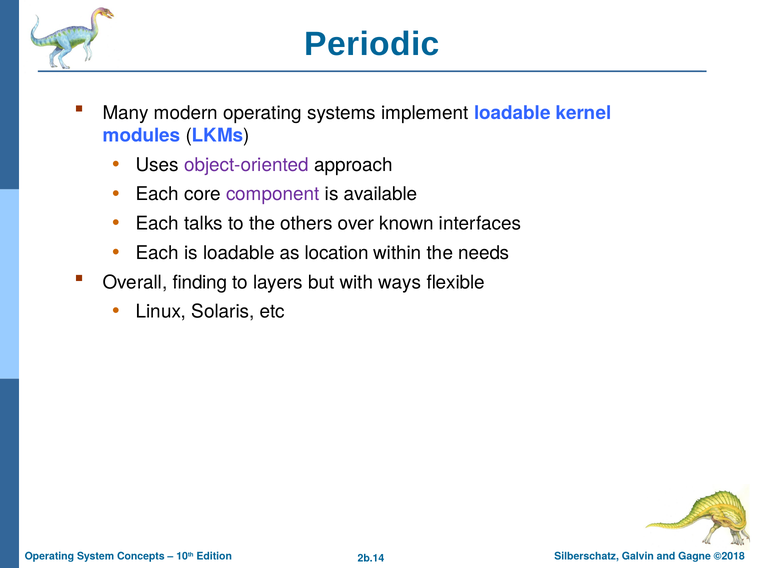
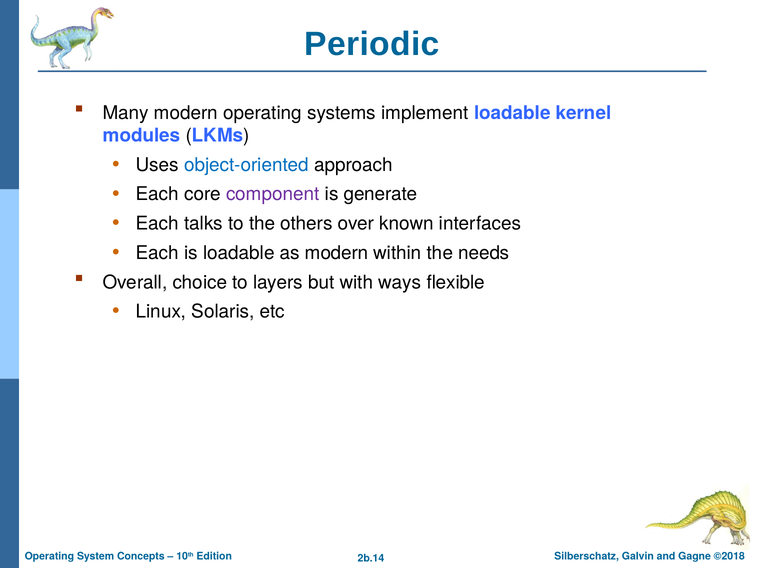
object-oriented colour: purple -> blue
available: available -> generate
as location: location -> modern
finding: finding -> choice
